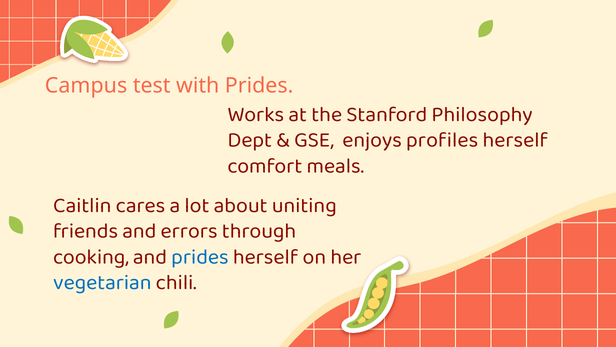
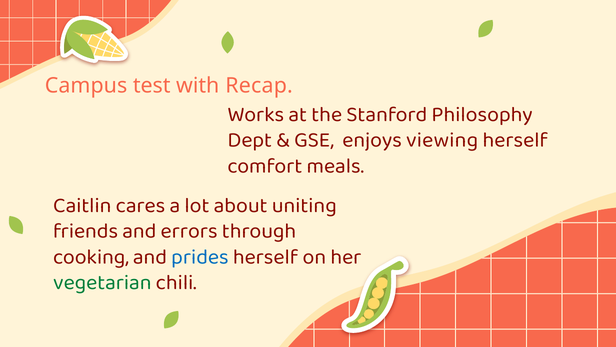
with Prides: Prides -> Recap
profiles: profiles -> viewing
vegetarian colour: blue -> green
